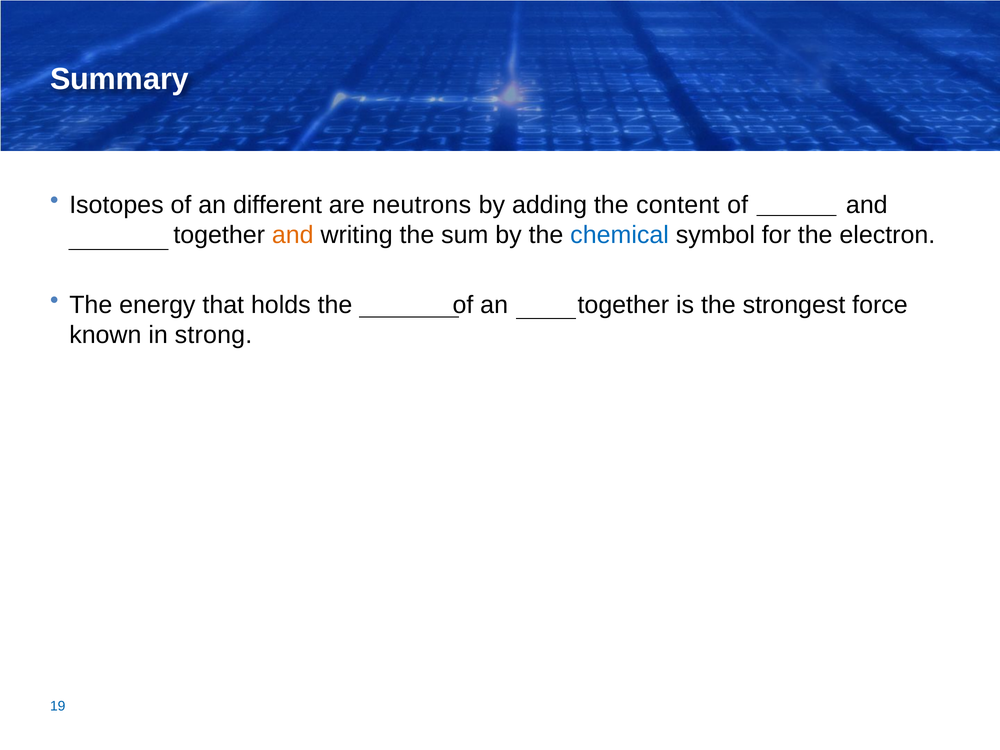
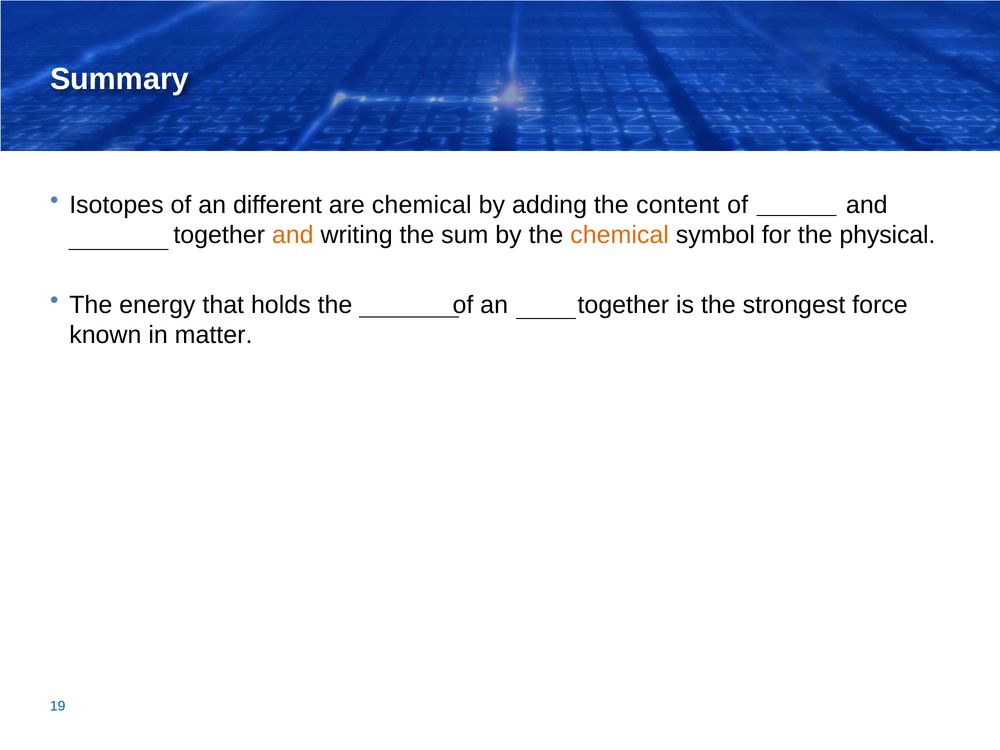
are neutrons: neutrons -> chemical
chemical at (620, 235) colour: blue -> orange
electron: electron -> physical
strong: strong -> matter
